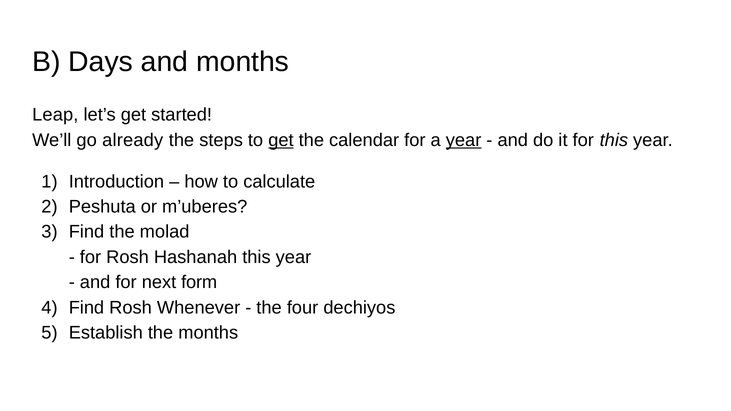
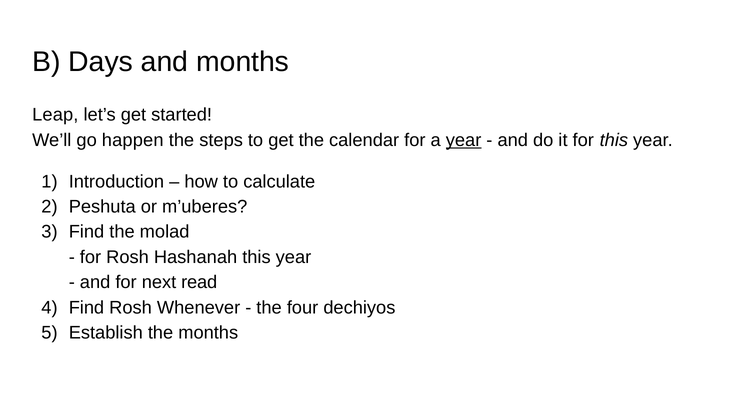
already: already -> happen
get at (281, 140) underline: present -> none
form: form -> read
